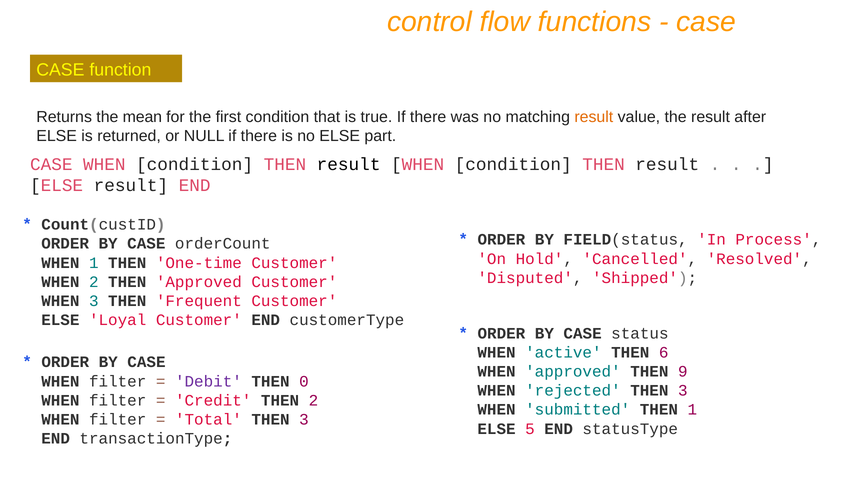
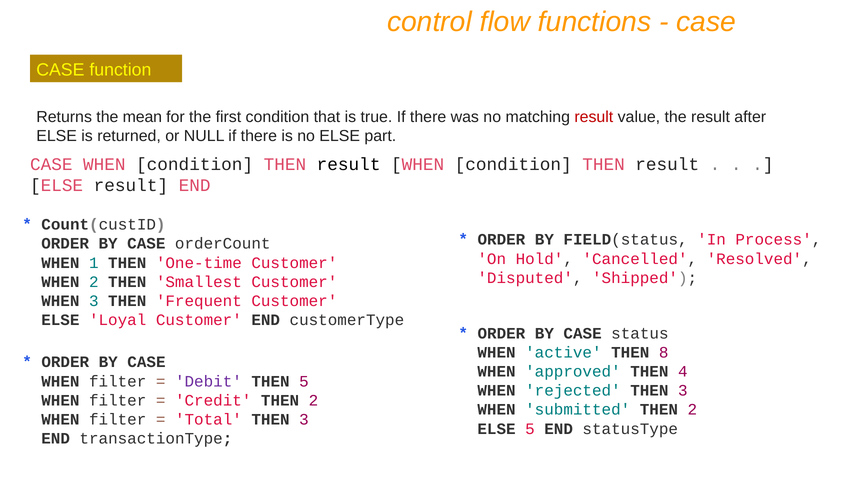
result at (594, 117) colour: orange -> red
THEN Approved: Approved -> Smallest
6: 6 -> 8
9: 9 -> 4
THEN 0: 0 -> 5
submitted THEN 1: 1 -> 2
